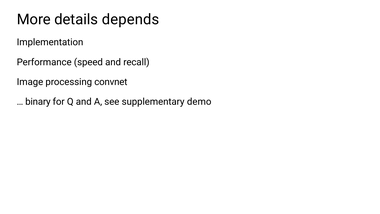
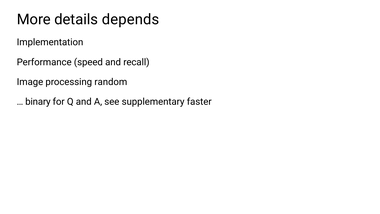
convnet: convnet -> random
demo: demo -> faster
